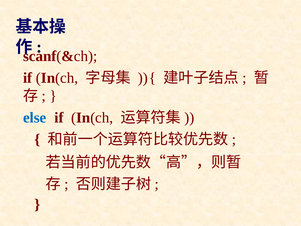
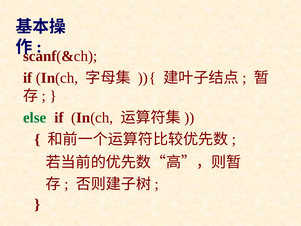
else colour: blue -> green
